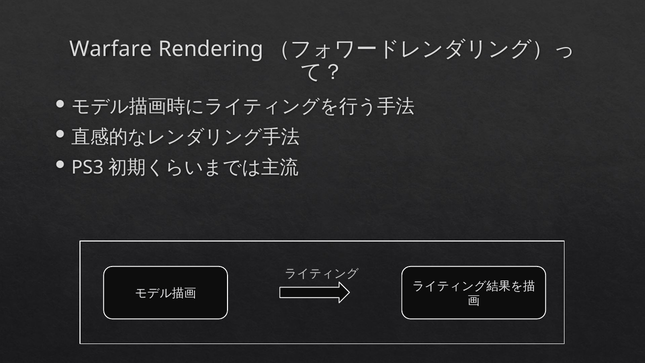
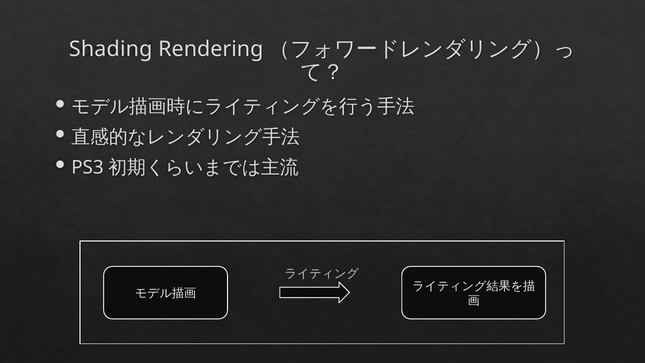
Warfare: Warfare -> Shading
